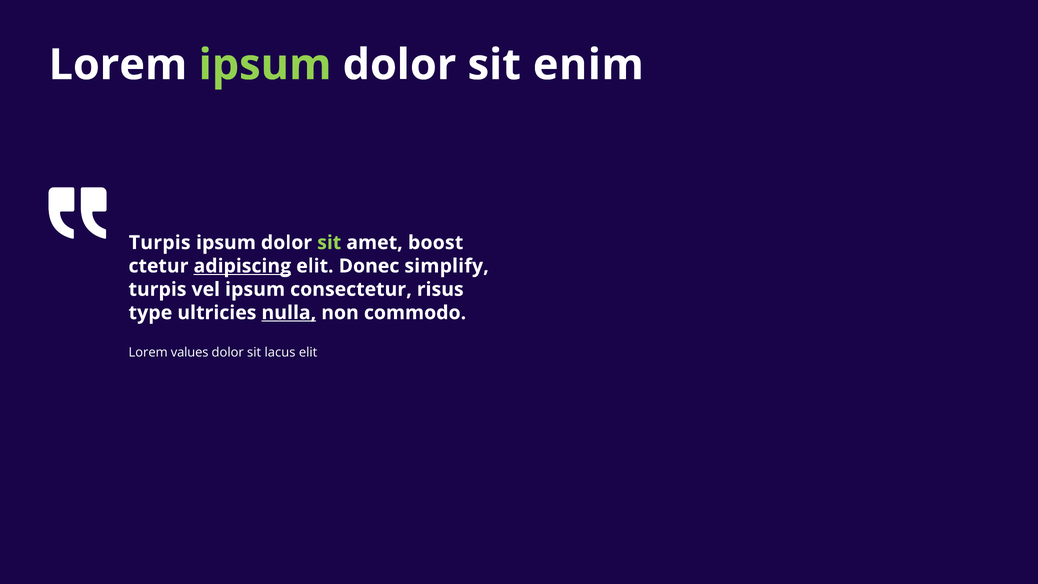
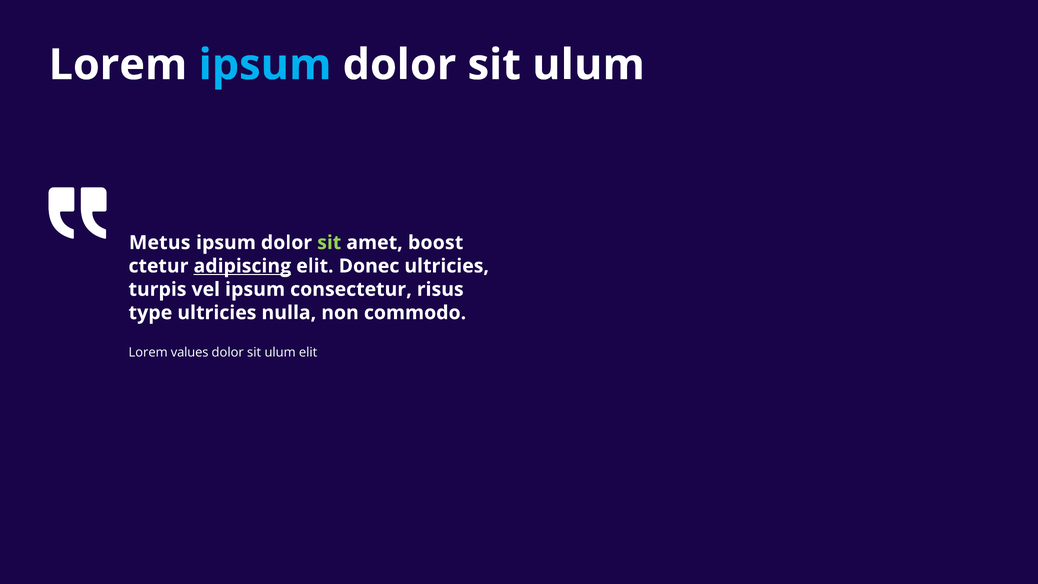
ipsum at (265, 65) colour: light green -> light blue
enim at (588, 65): enim -> ulum
Turpis at (160, 243): Turpis -> Metus
Donec simplify: simplify -> ultricies
nulla underline: present -> none
lacus at (280, 352): lacus -> ulum
